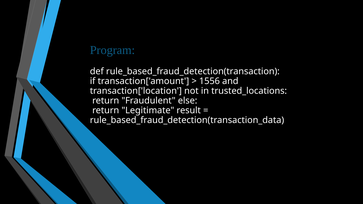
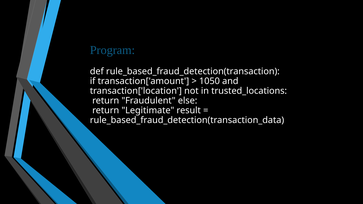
1556: 1556 -> 1050
